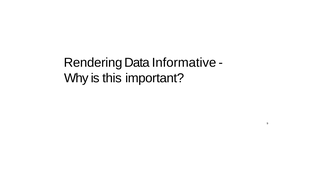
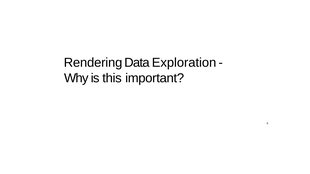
Informative: Informative -> Exploration
